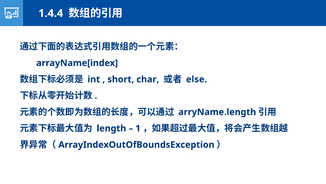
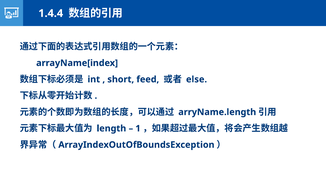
char: char -> feed
